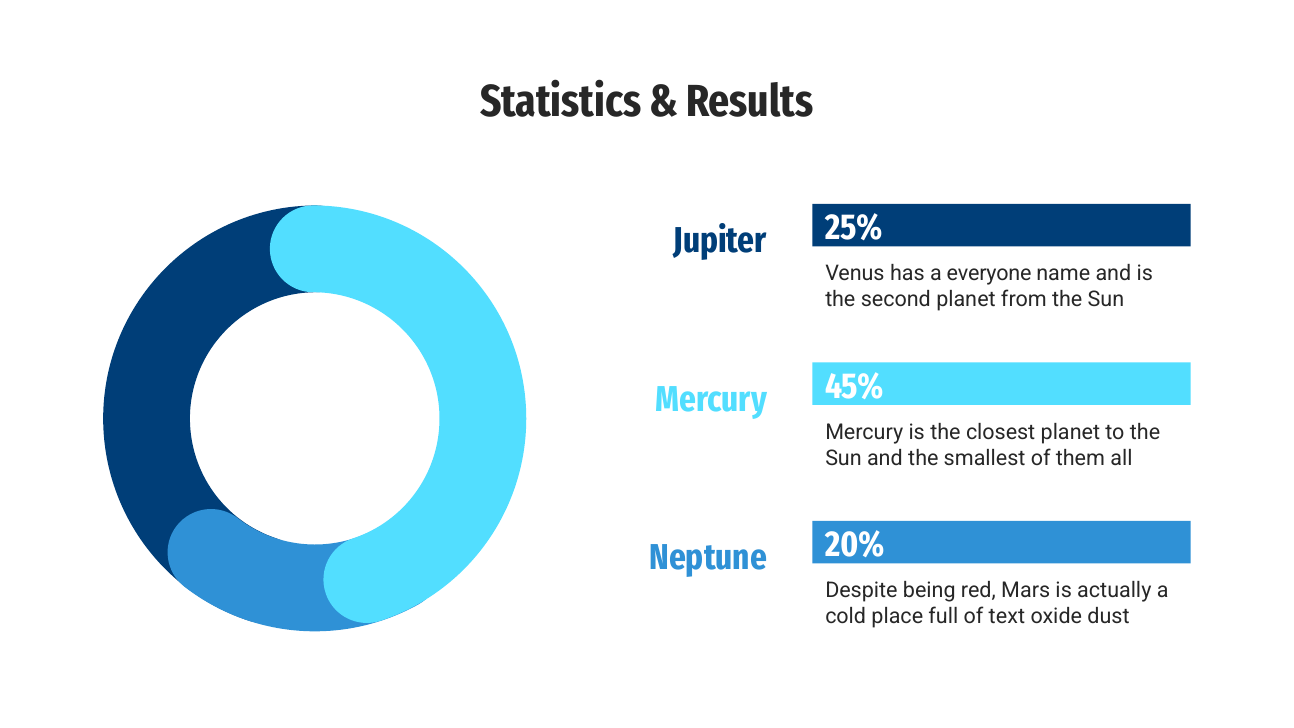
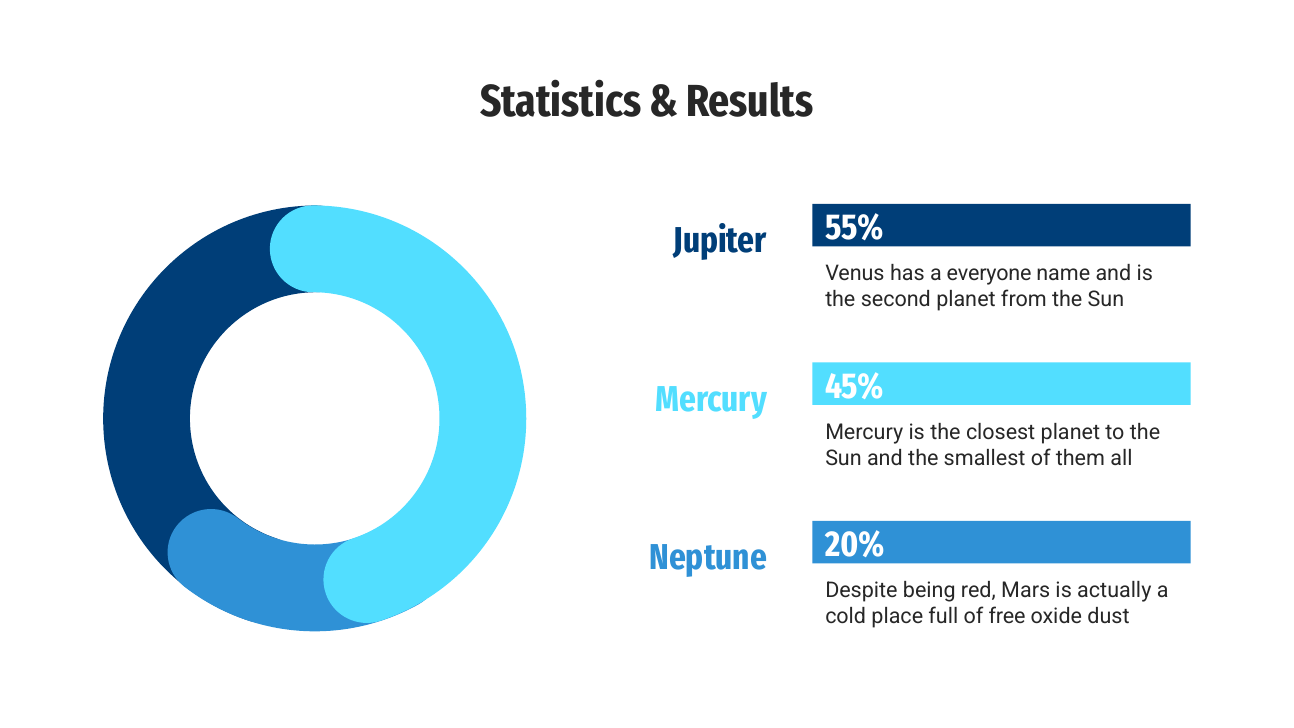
25%: 25% -> 55%
text: text -> free
